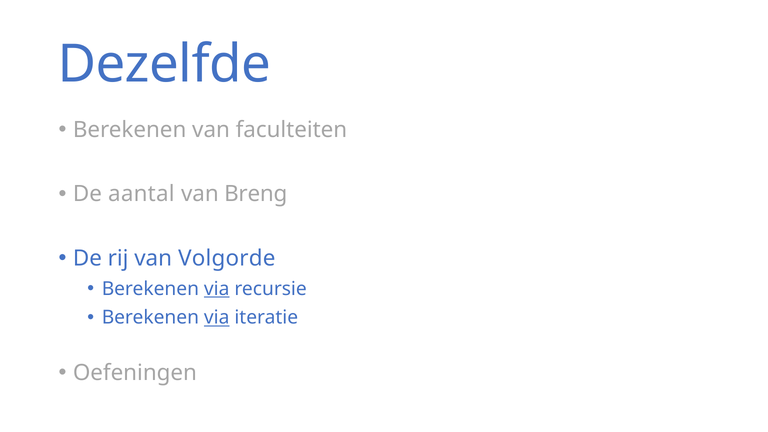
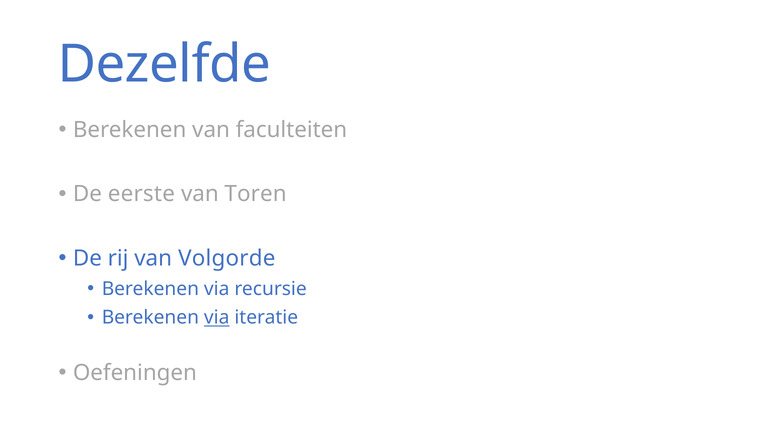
aantal: aantal -> eerste
Breng: Breng -> Toren
via at (217, 289) underline: present -> none
